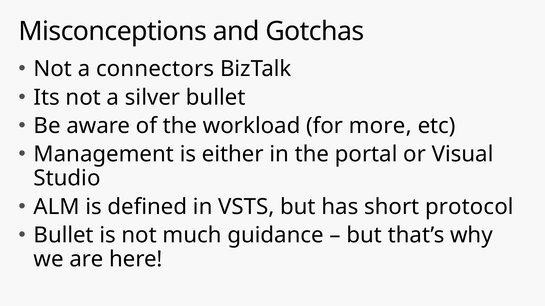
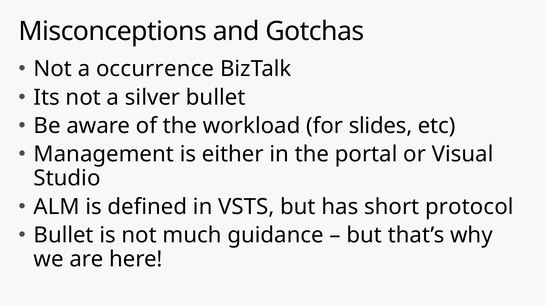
connectors: connectors -> occurrence
more: more -> slides
